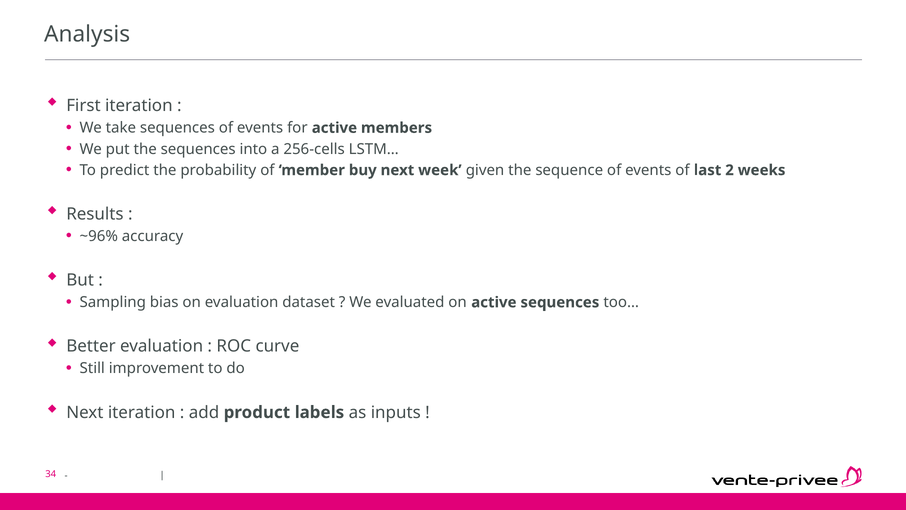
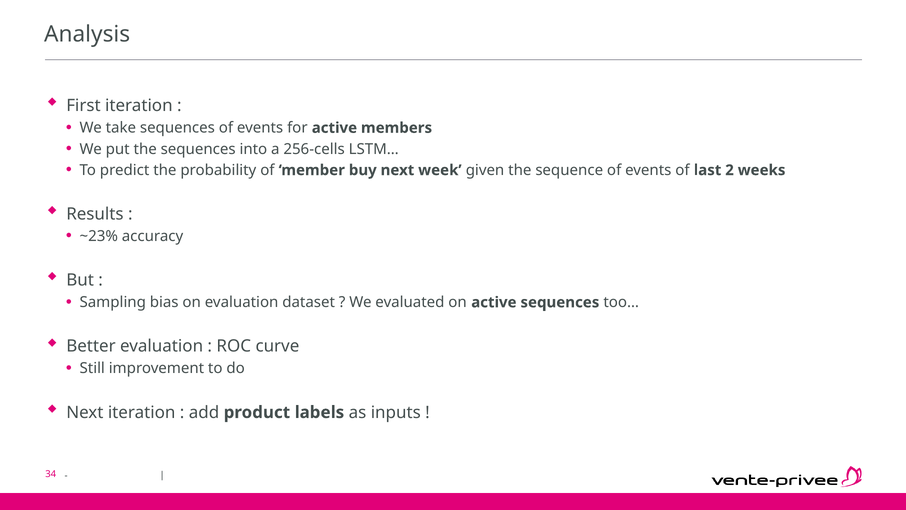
~96%: ~96% -> ~23%
